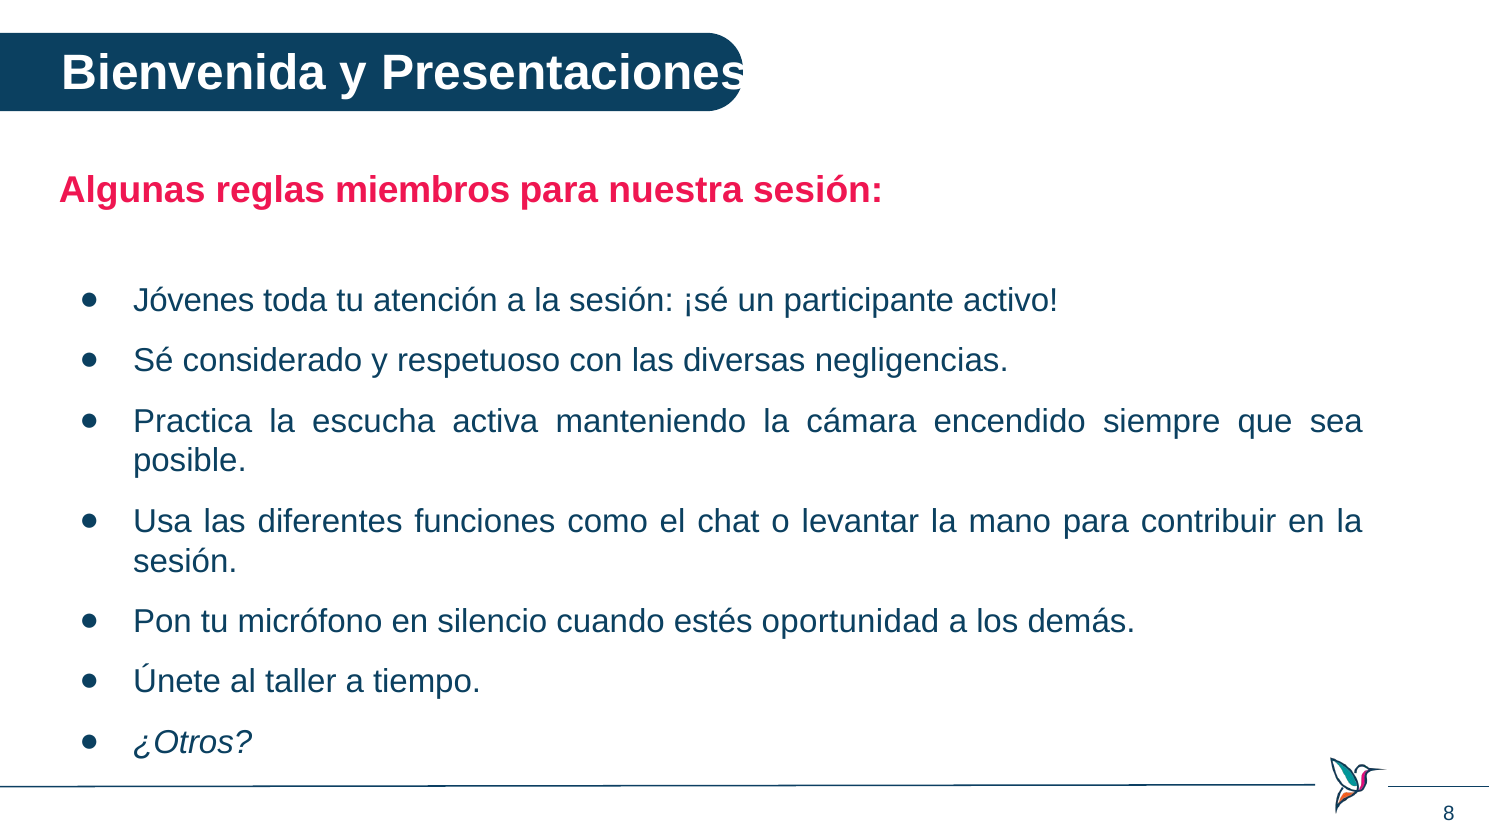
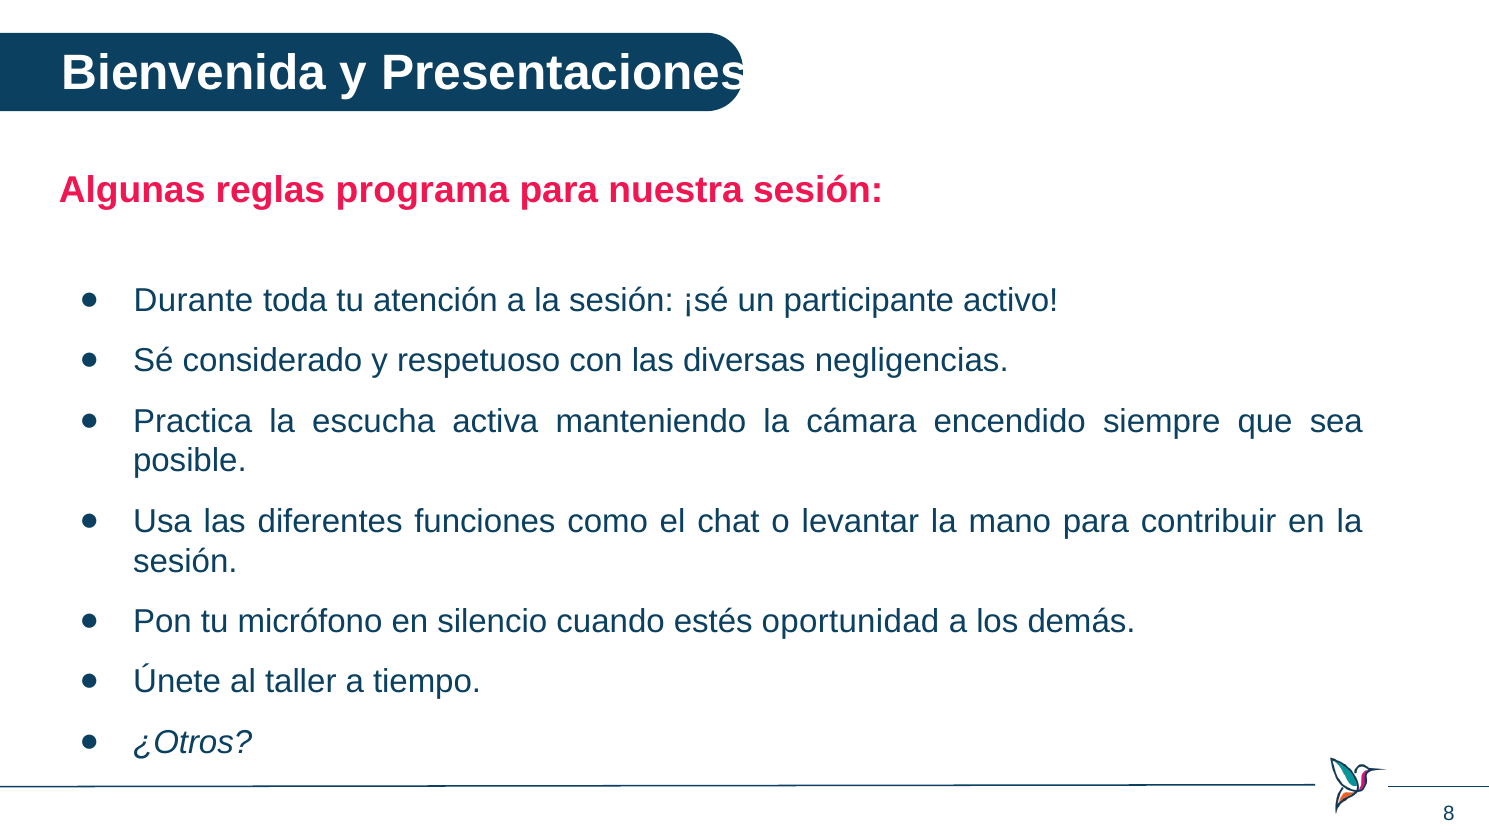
miembros: miembros -> programa
Jóvenes: Jóvenes -> Durante
